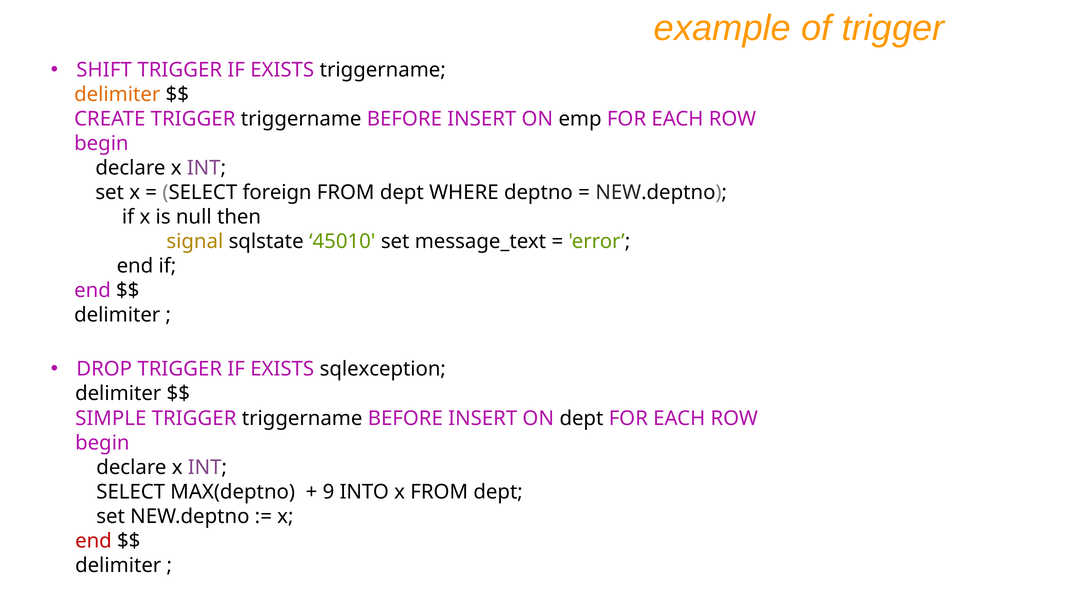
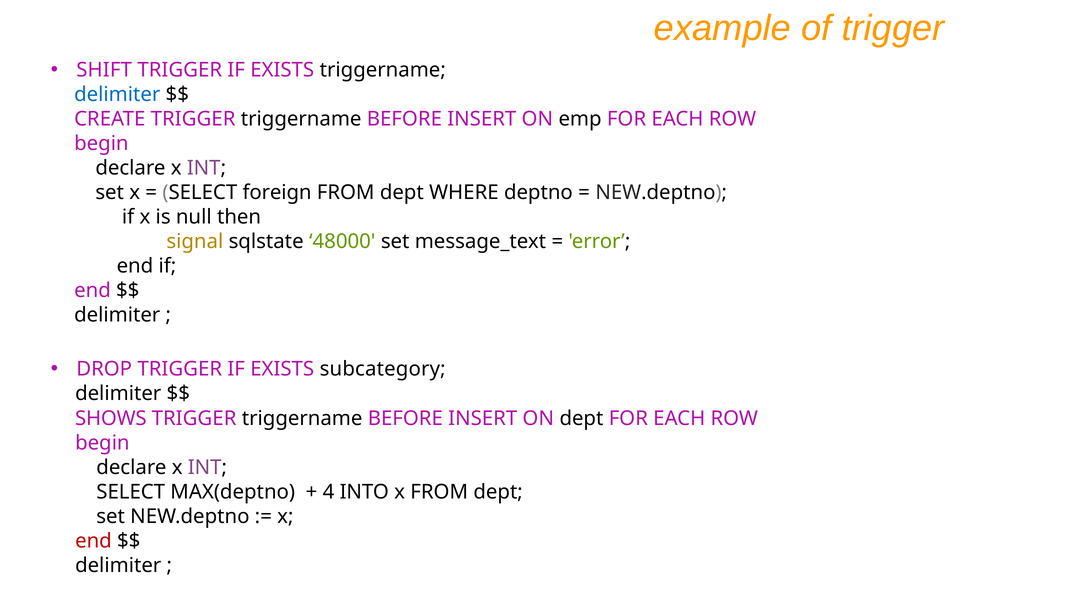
delimiter at (117, 94) colour: orange -> blue
45010: 45010 -> 48000
sqlexception: sqlexception -> subcategory
SIMPLE: SIMPLE -> SHOWS
9: 9 -> 4
